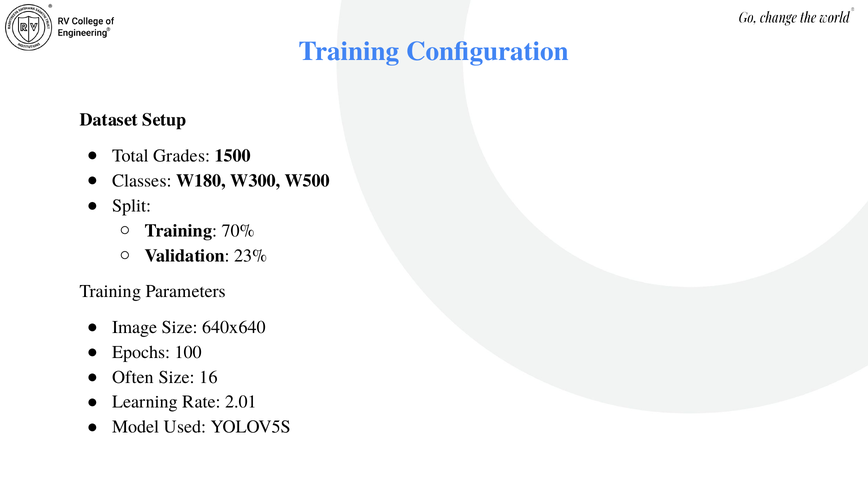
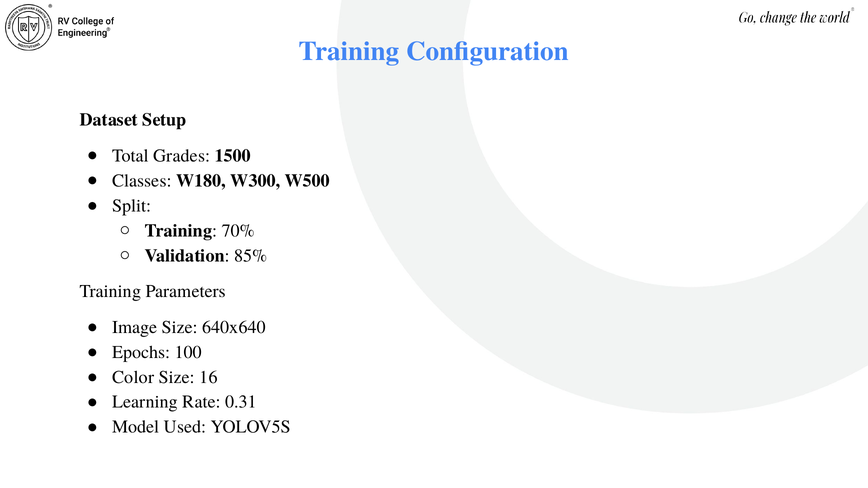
23%: 23% -> 85%
Often: Often -> Color
2.01: 2.01 -> 0.31
